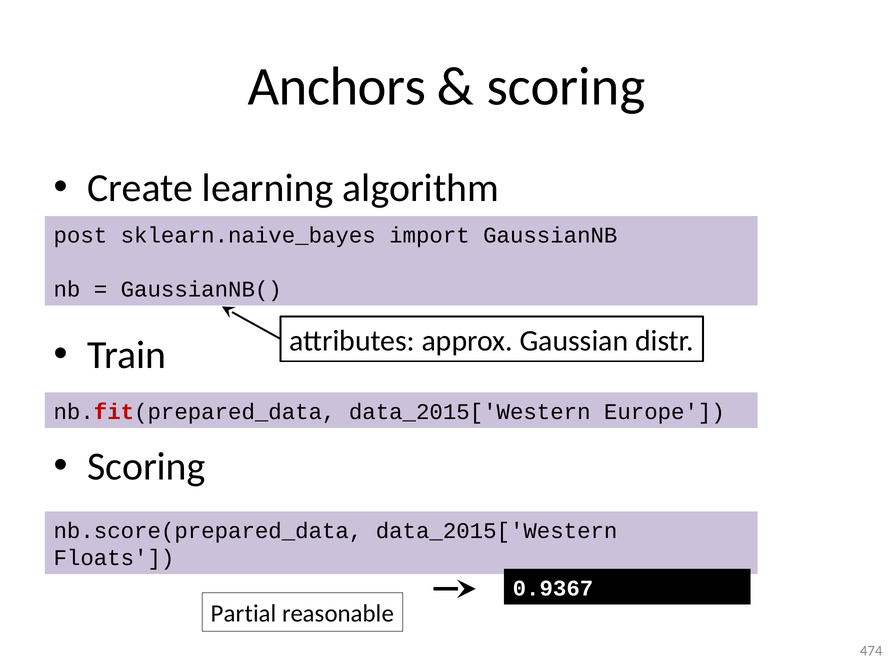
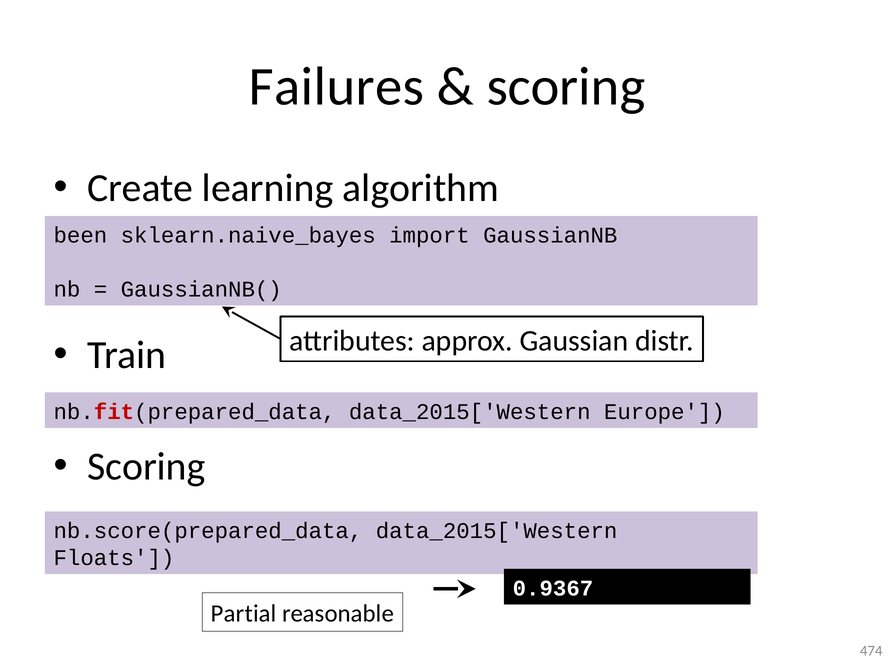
Anchors: Anchors -> Failures
post: post -> been
